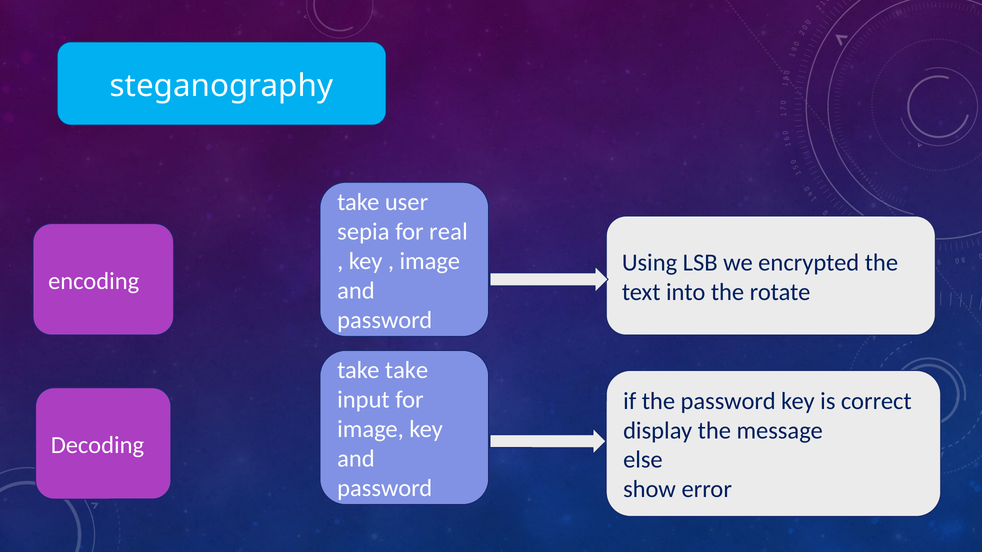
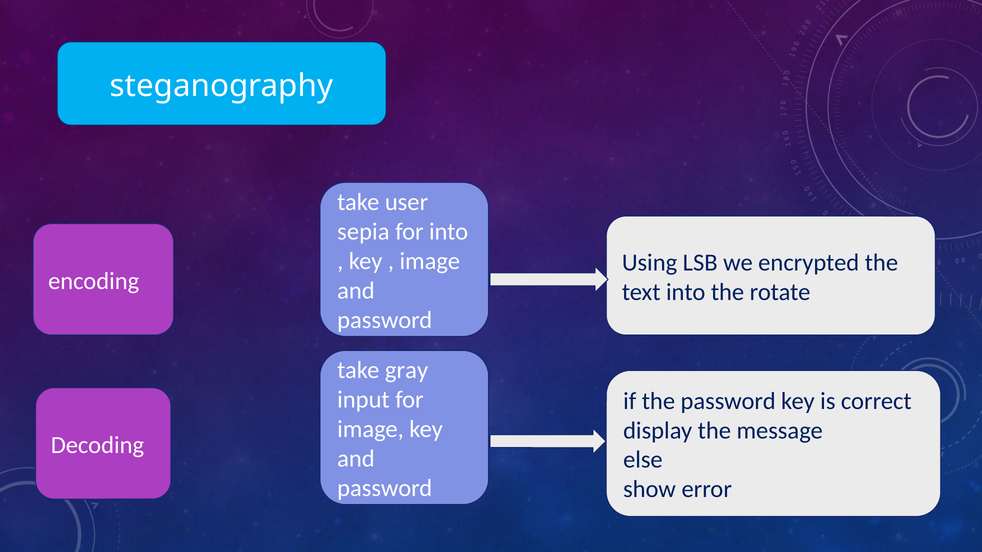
for real: real -> into
take take: take -> gray
